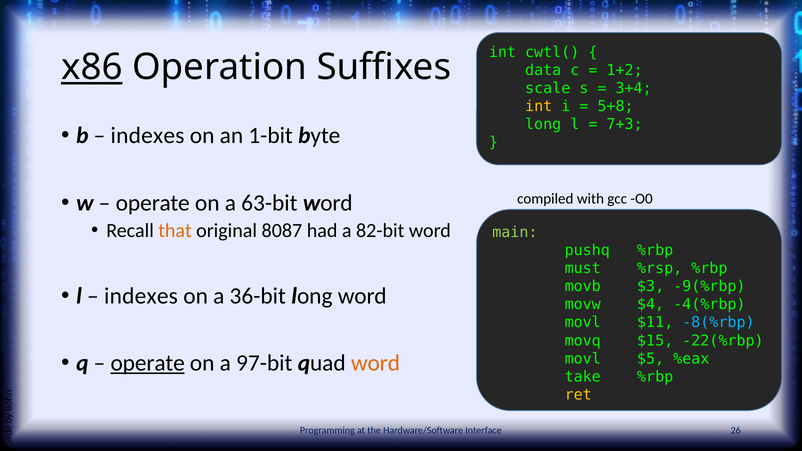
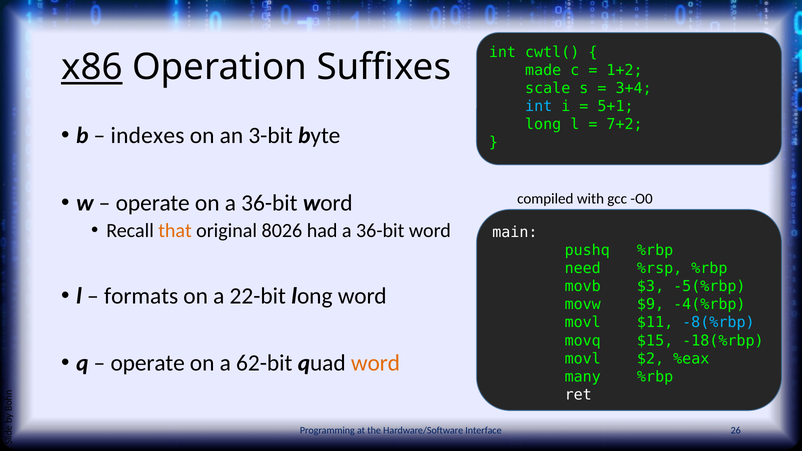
data: data -> made
int at (539, 106) colour: yellow -> light blue
5+8: 5+8 -> 5+1
7+3: 7+3 -> 7+2
1-bit: 1-bit -> 3-bit
on a 63-bit: 63-bit -> 36-bit
8087: 8087 -> 8026
had a 82-bit: 82-bit -> 36-bit
main colour: light green -> white
must: must -> need
-9(%rbp: -9(%rbp -> -5(%rbp
indexes at (141, 296): indexes -> formats
36-bit: 36-bit -> 22-bit
$4: $4 -> $9
-22(%rbp: -22(%rbp -> -18(%rbp
operate at (148, 363) underline: present -> none
97-bit: 97-bit -> 62-bit
$5: $5 -> $2
take: take -> many
ret colour: yellow -> white
